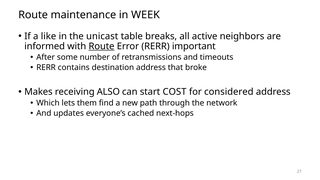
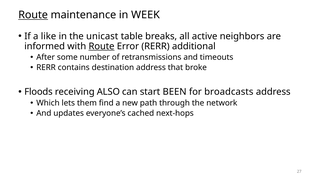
Route at (33, 15) underline: none -> present
important: important -> additional
Makes: Makes -> Floods
COST: COST -> BEEN
considered: considered -> broadcasts
